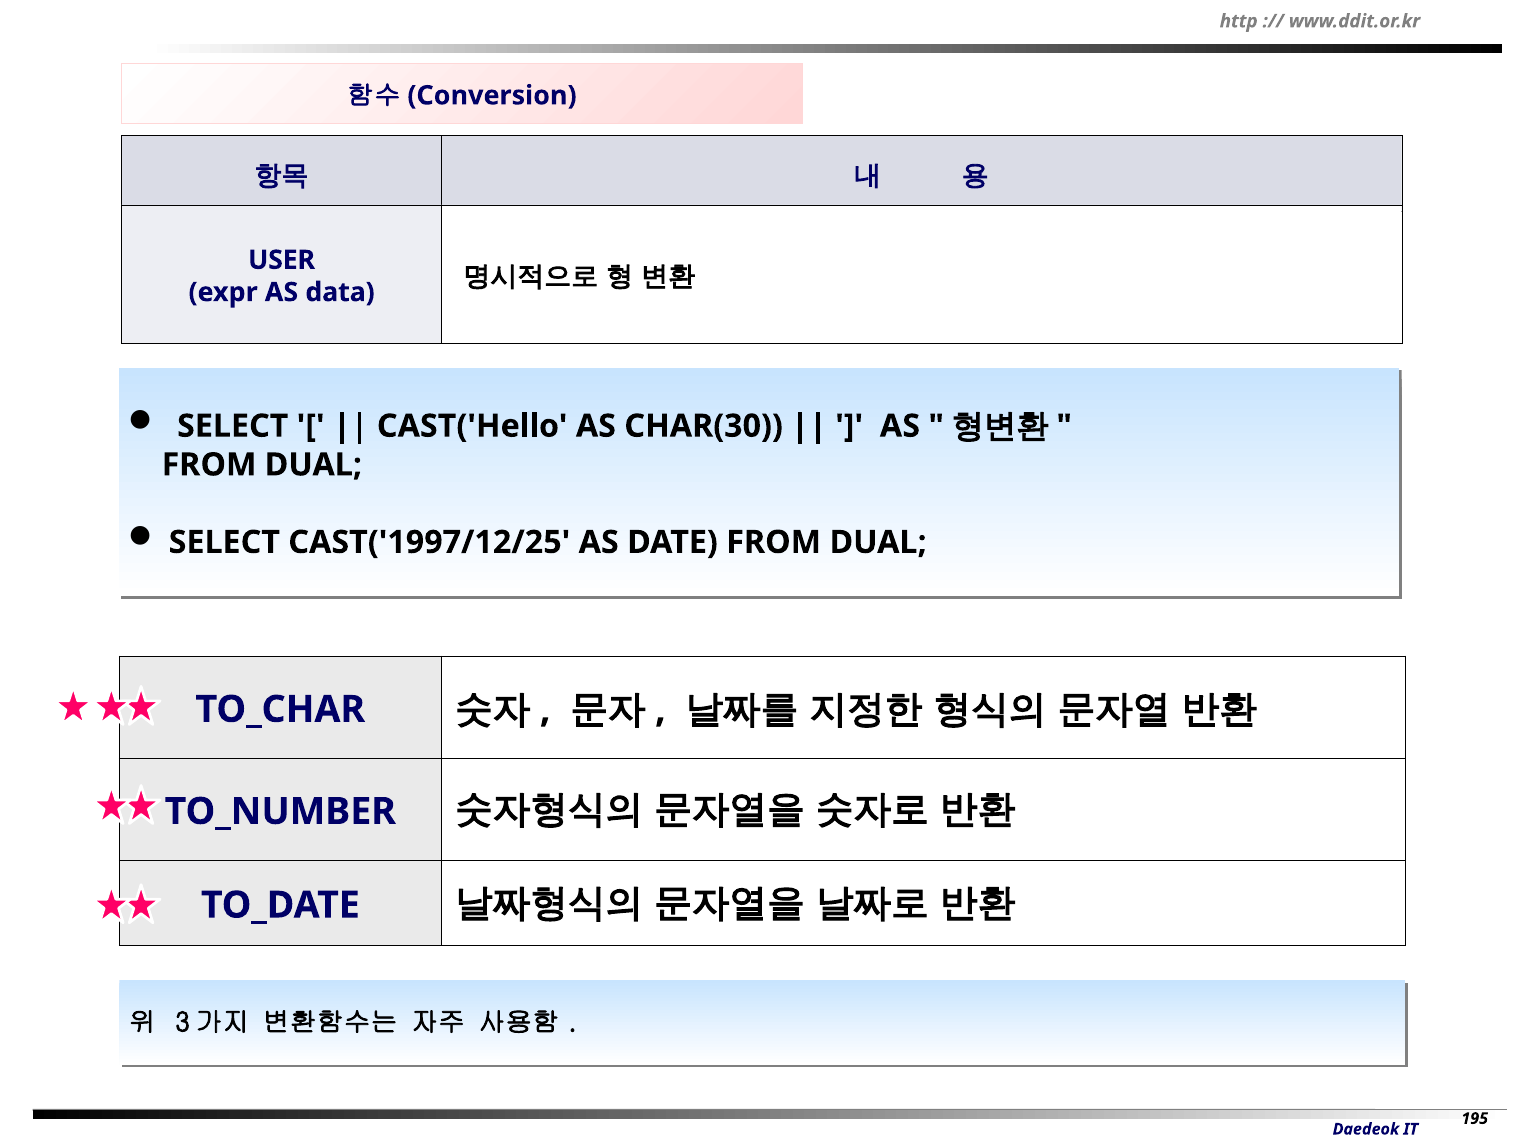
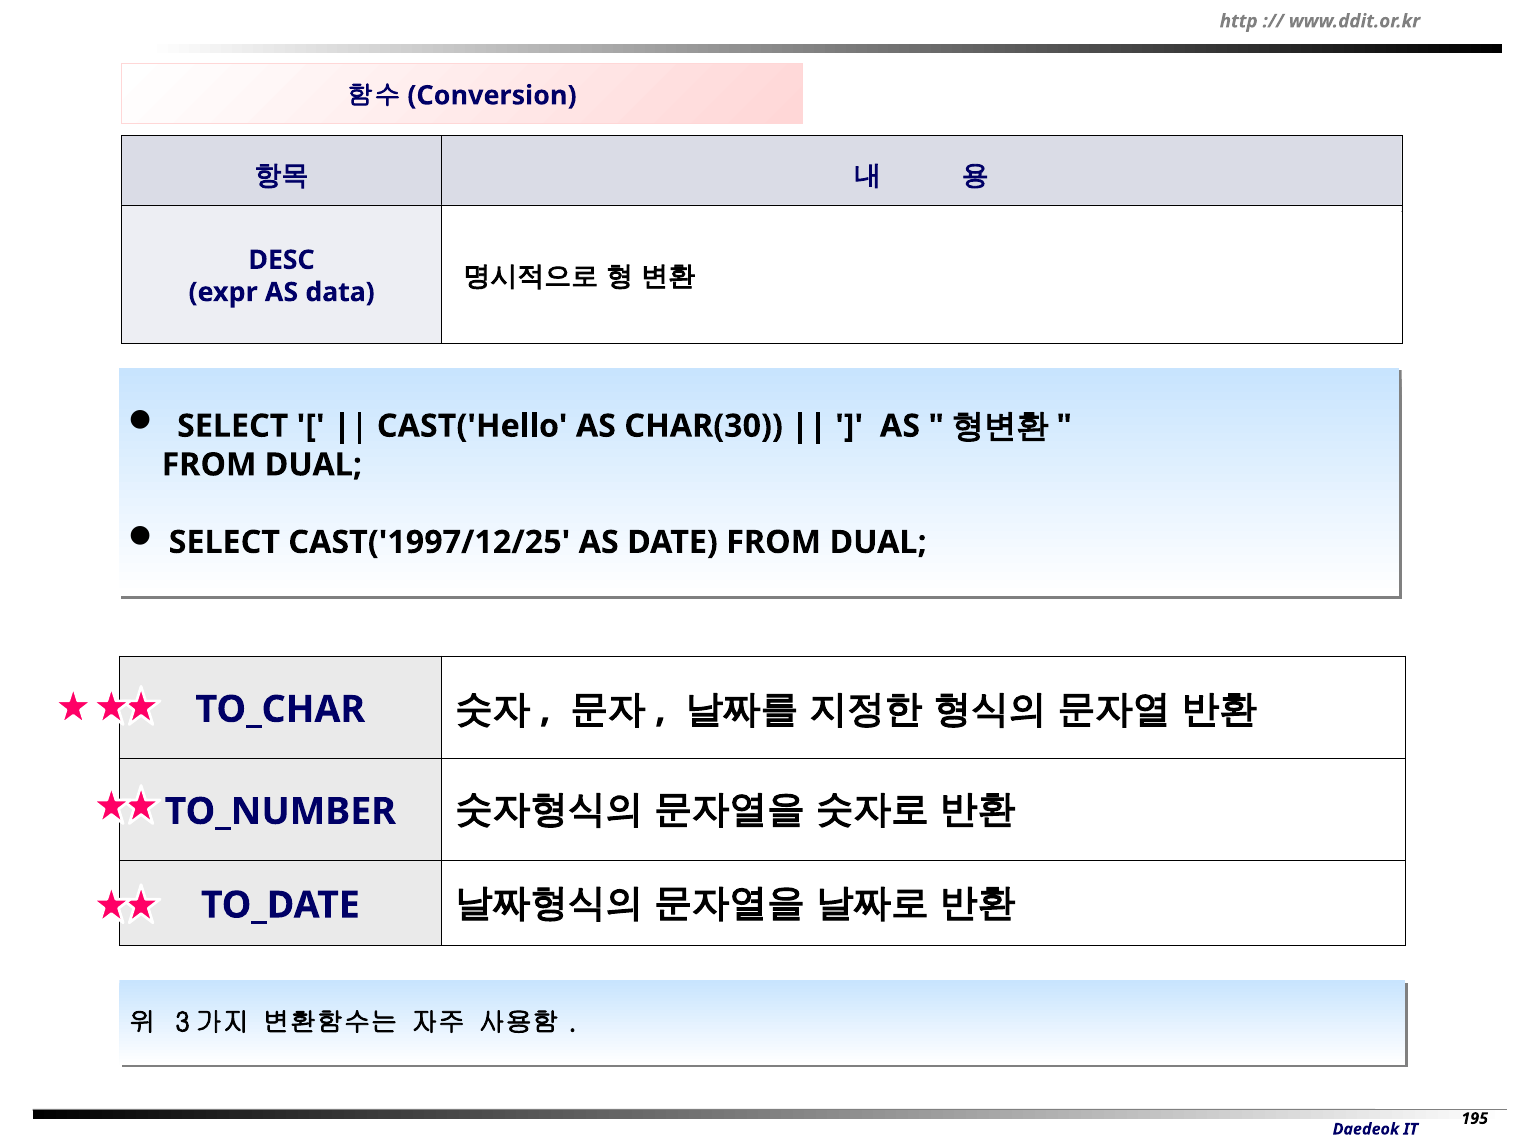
USER: USER -> DESC
